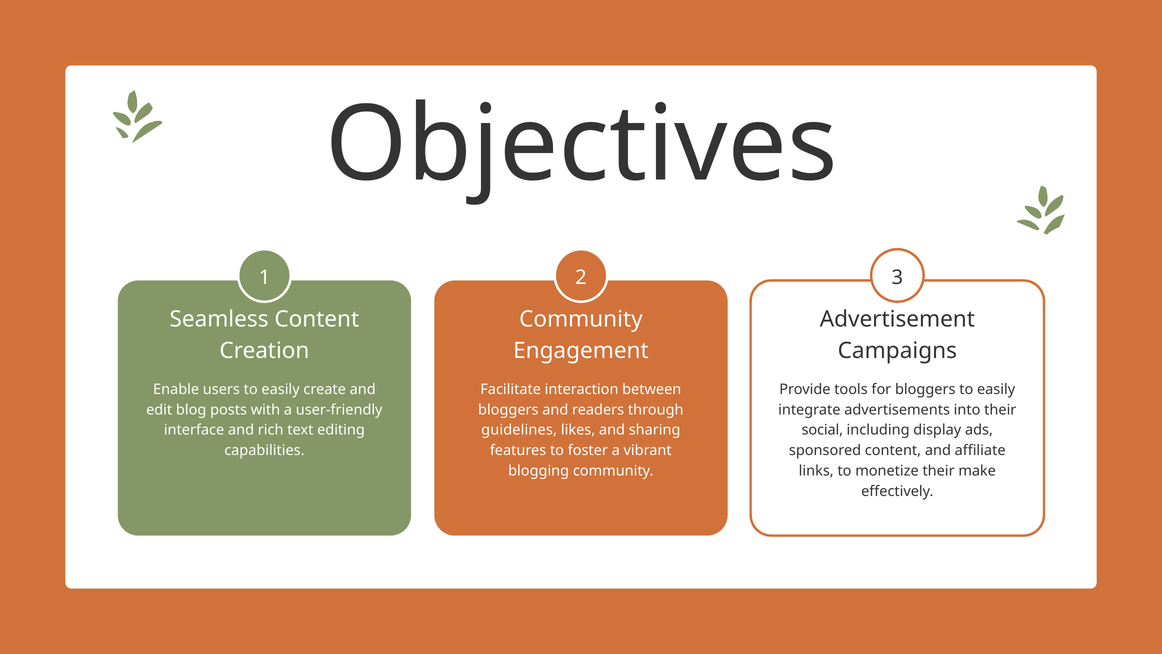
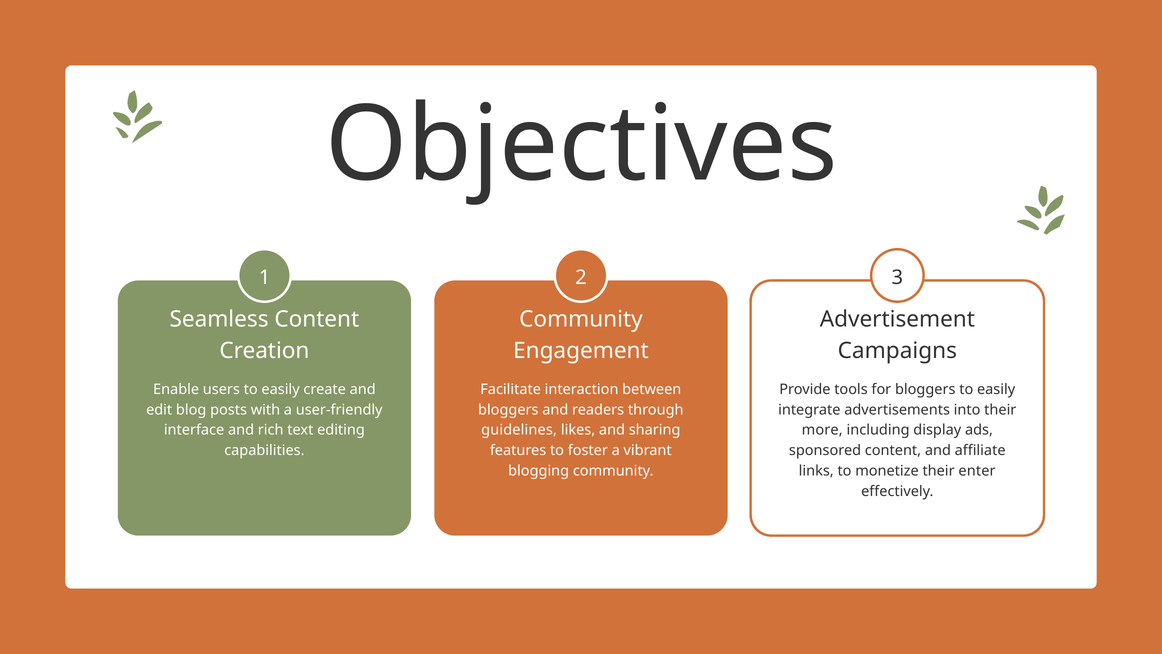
social: social -> more
make: make -> enter
